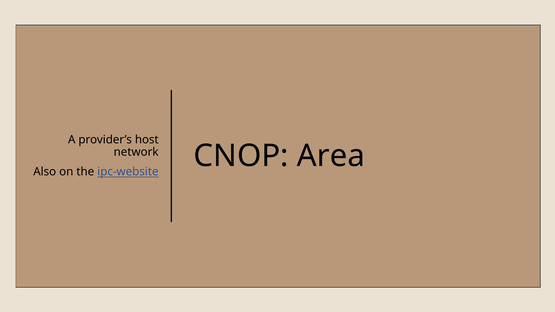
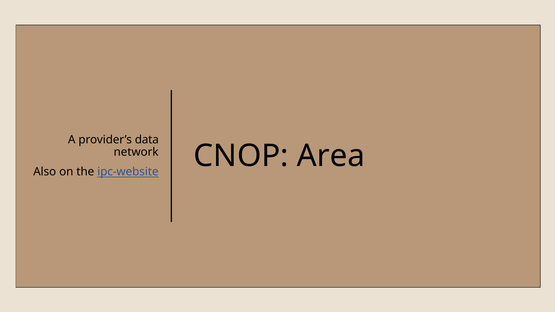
host: host -> data
